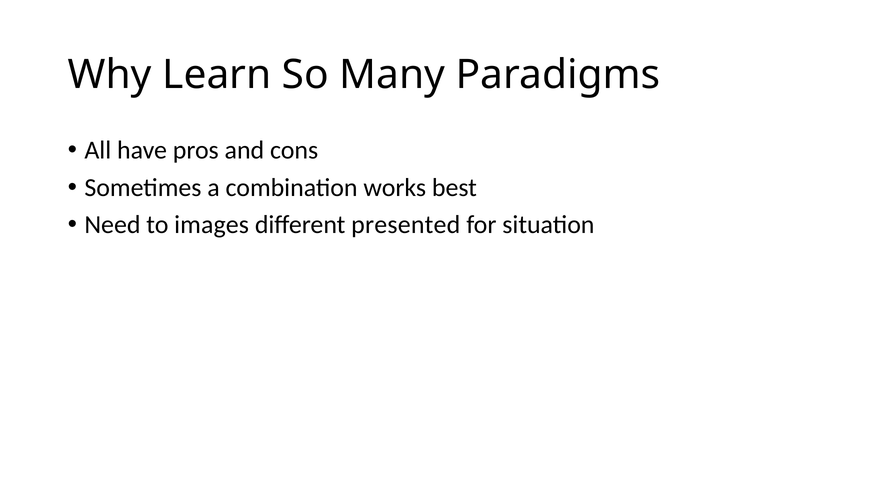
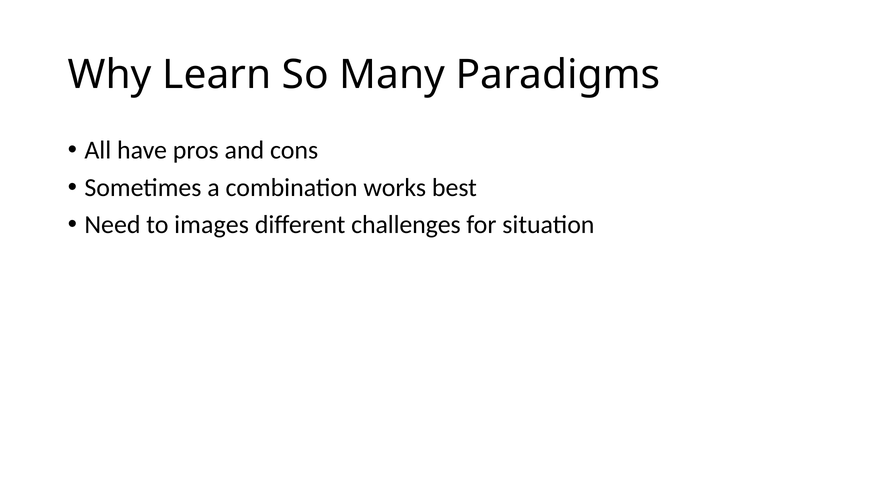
presented: presented -> challenges
